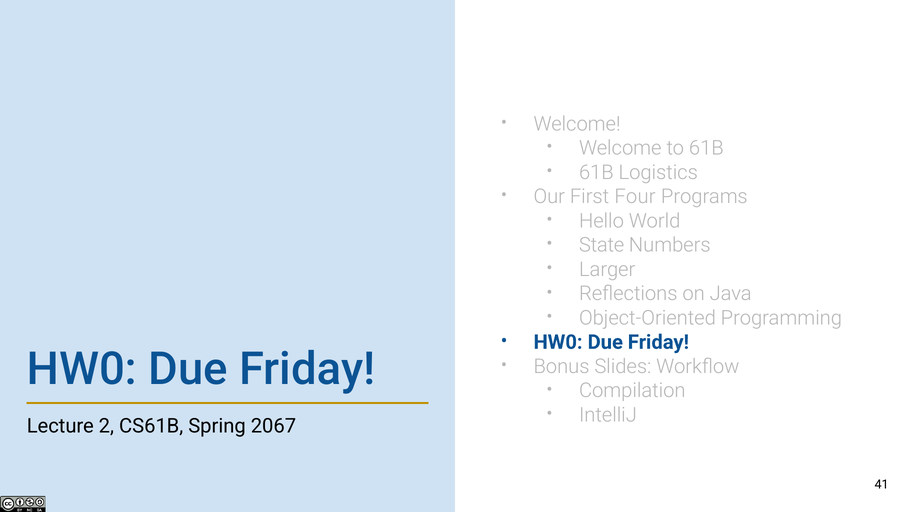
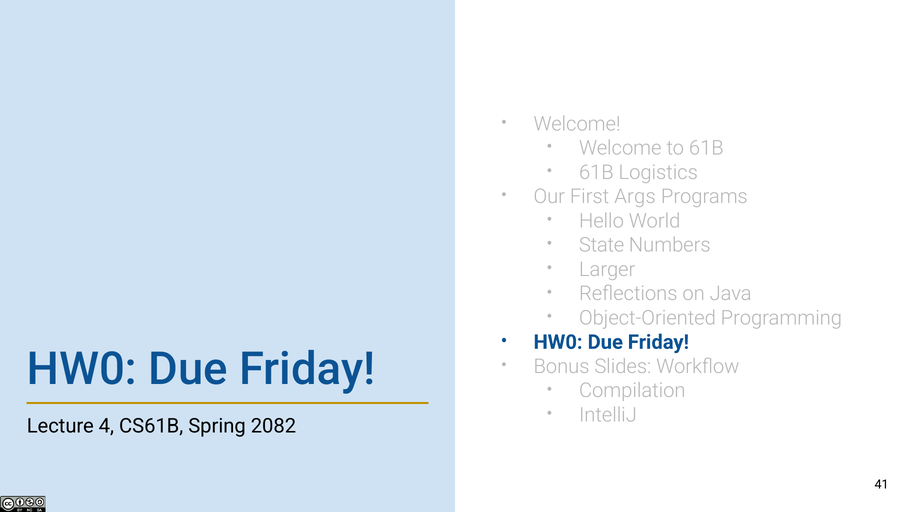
Four: Four -> Args
2: 2 -> 4
2067: 2067 -> 2082
